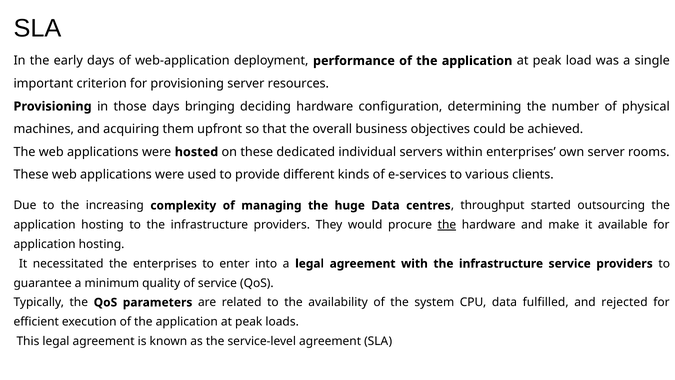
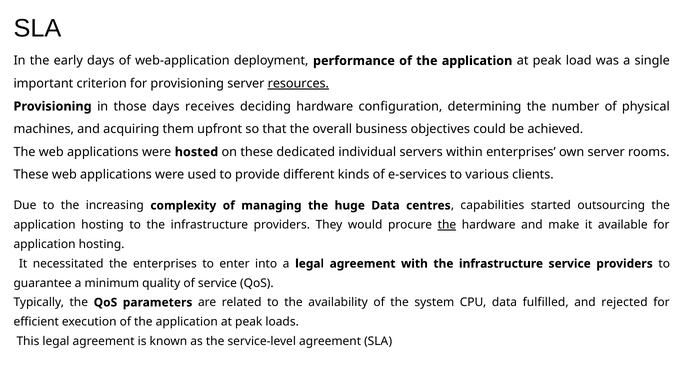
resources underline: none -> present
bringing: bringing -> receives
throughput: throughput -> capabilities
